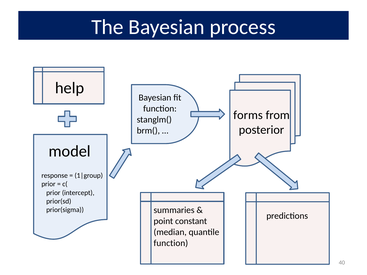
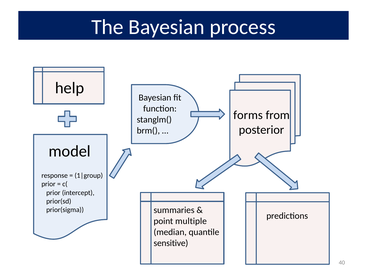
constant: constant -> multiple
function at (171, 243): function -> sensitive
